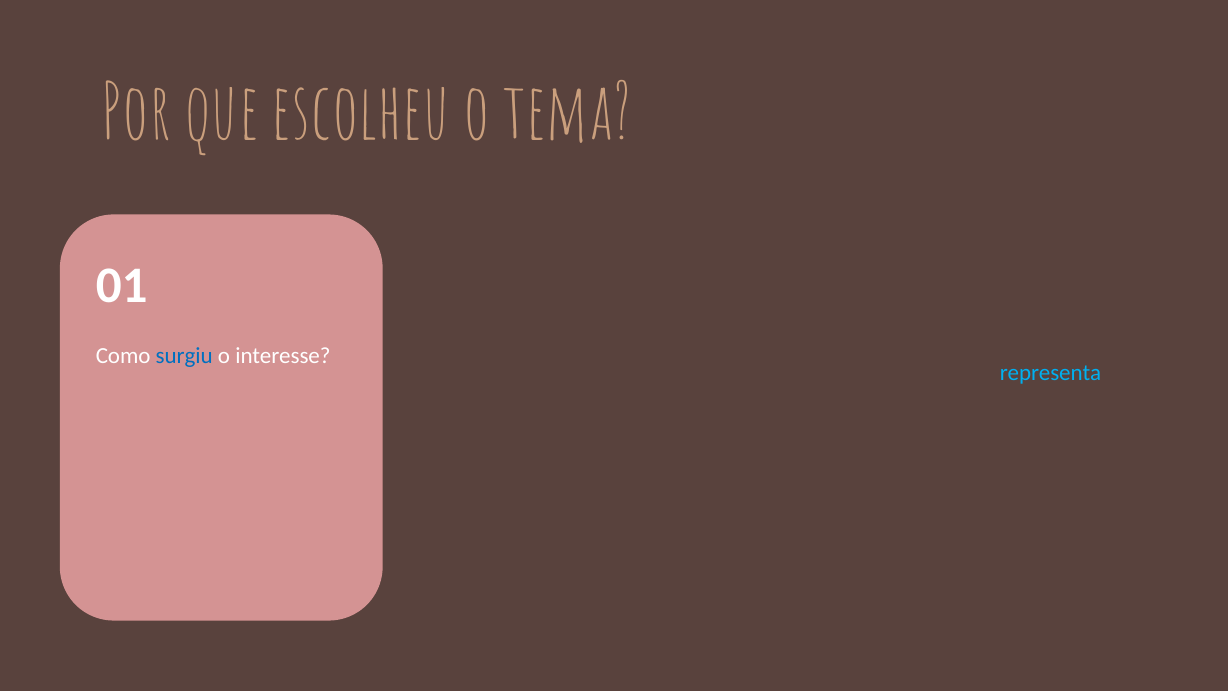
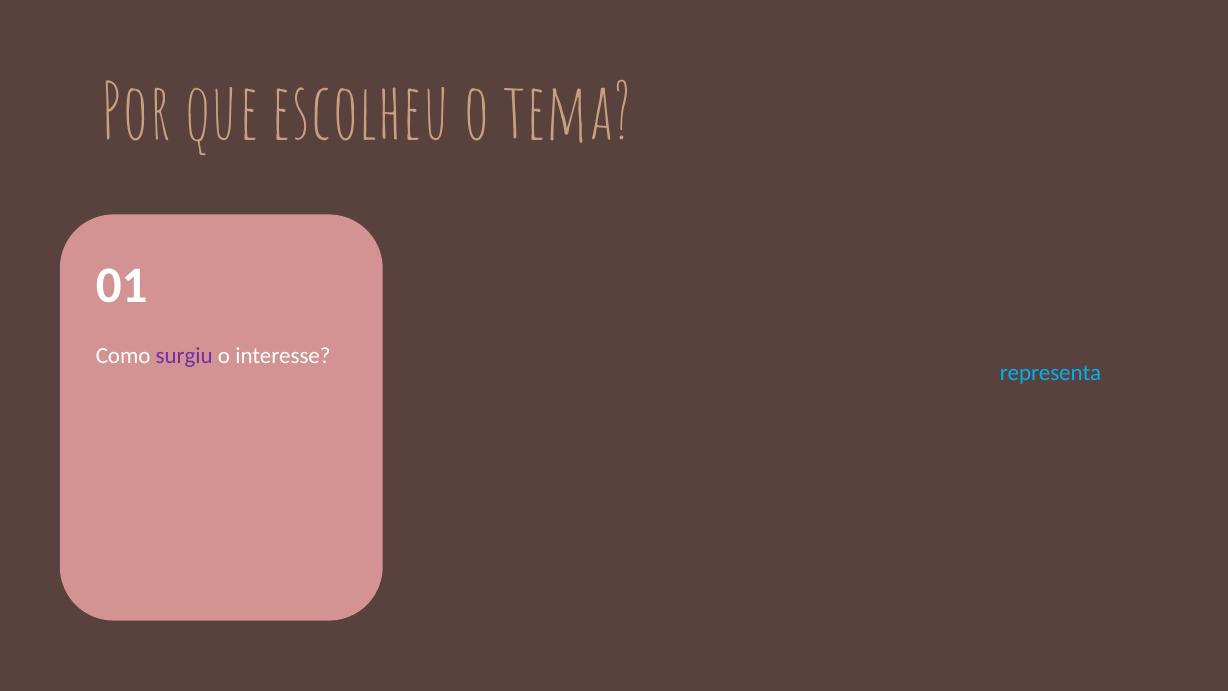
surgiu colour: blue -> purple
